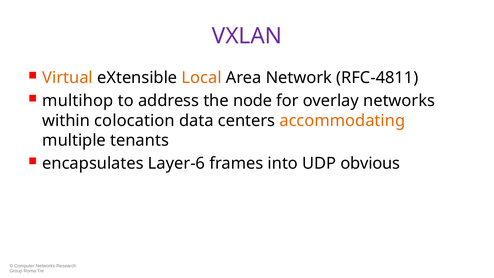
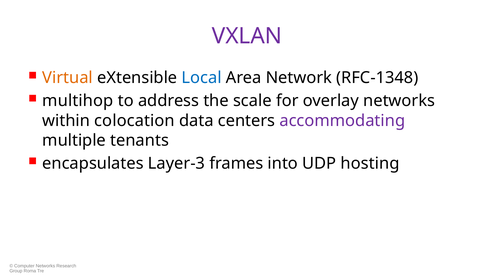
Local colour: orange -> blue
RFC-4811: RFC-4811 -> RFC-1348
node: node -> scale
accommodating colour: orange -> purple
Layer-6: Layer-6 -> Layer-3
obvious: obvious -> hosting
